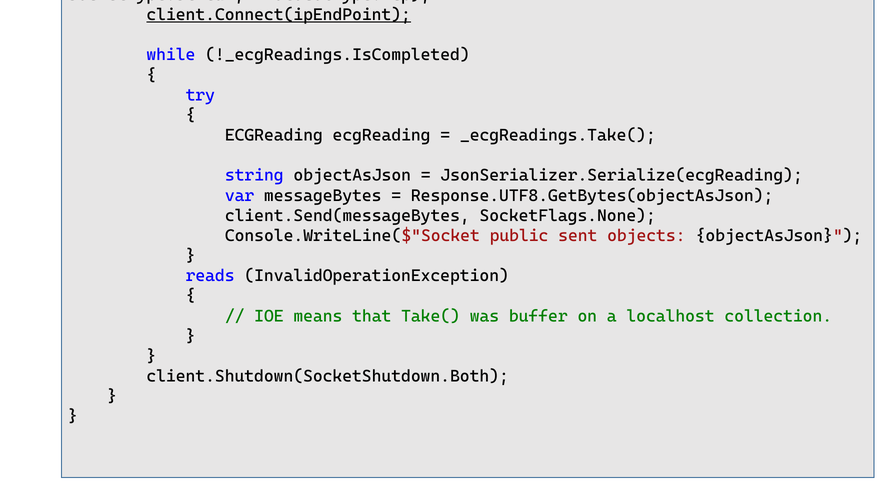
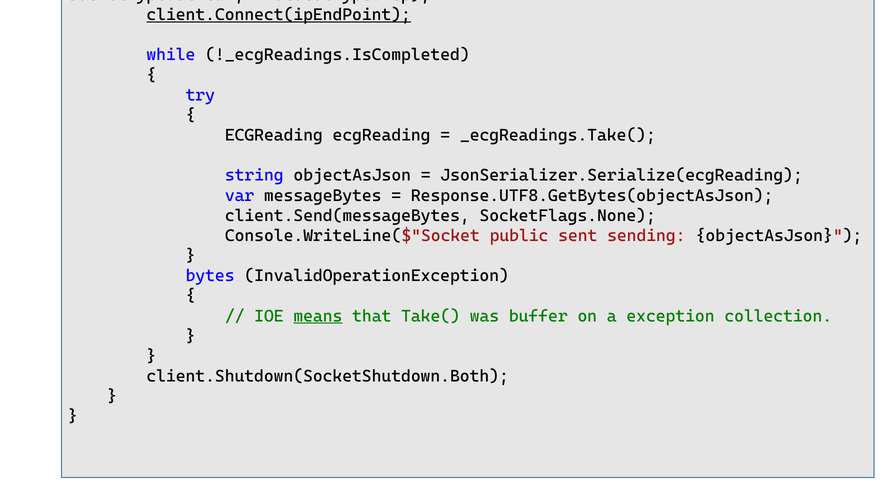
sent objects: objects -> sending
reads: reads -> bytes
means underline: none -> present
localhost: localhost -> exception
